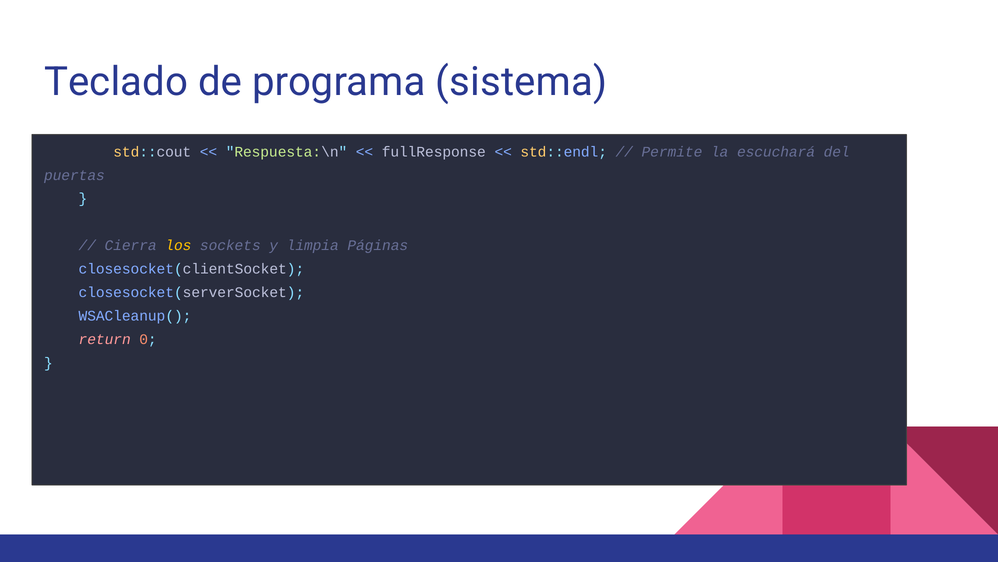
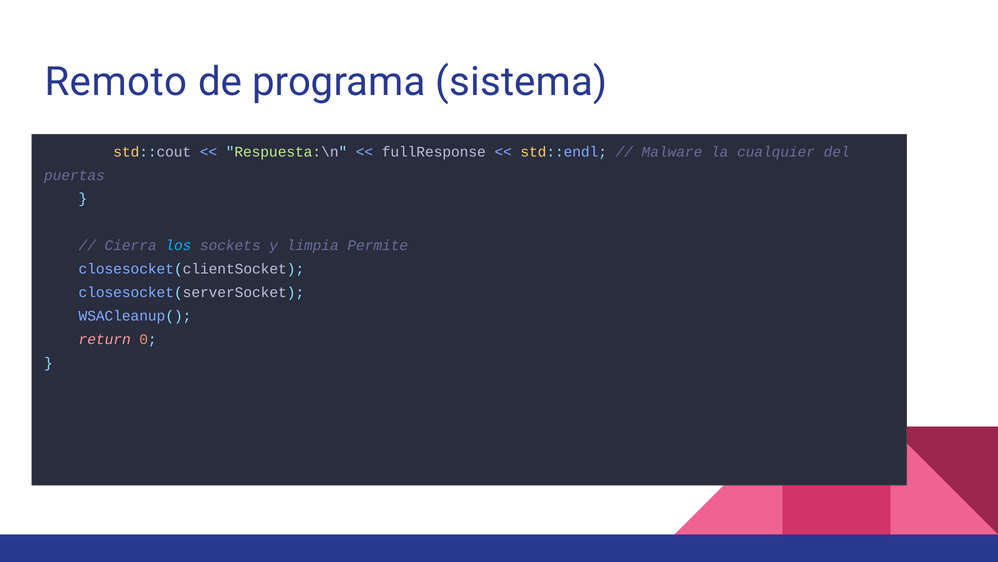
Teclado: Teclado -> Remoto
Permite: Permite -> Malware
escuchará: escuchará -> cualquier
los colour: yellow -> light blue
Páginas: Páginas -> Permite
